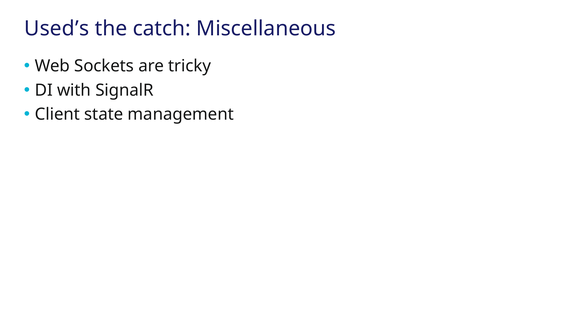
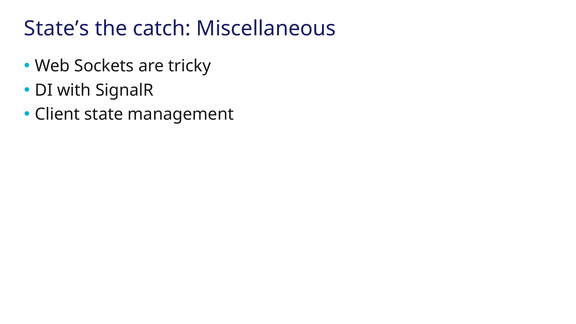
Used’s: Used’s -> State’s
